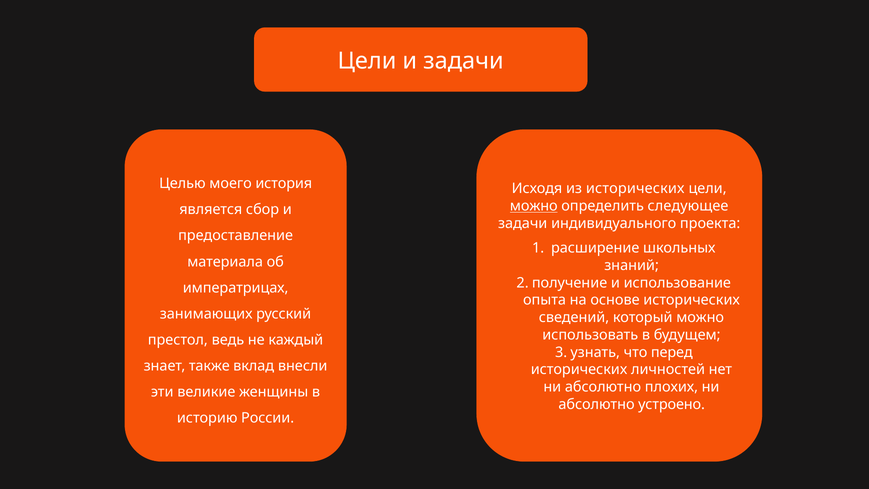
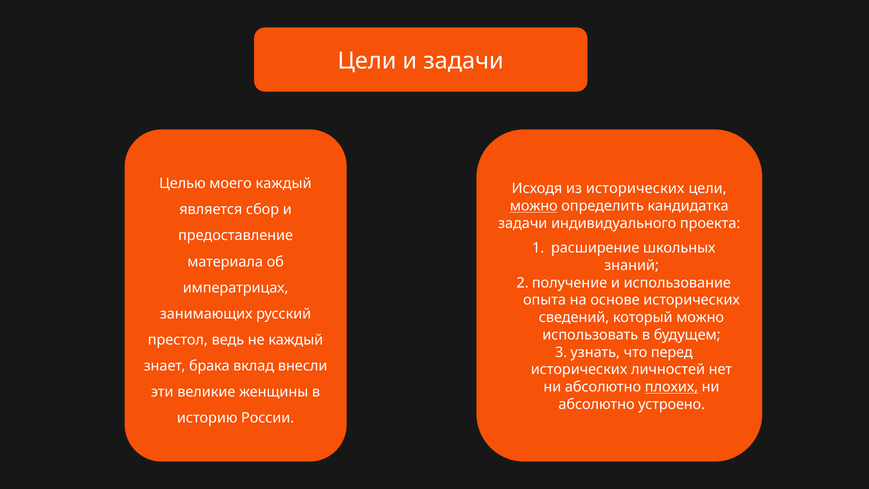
моего история: история -> каждый
следующее: следующее -> кандидатка
также: также -> брака
плохих underline: none -> present
